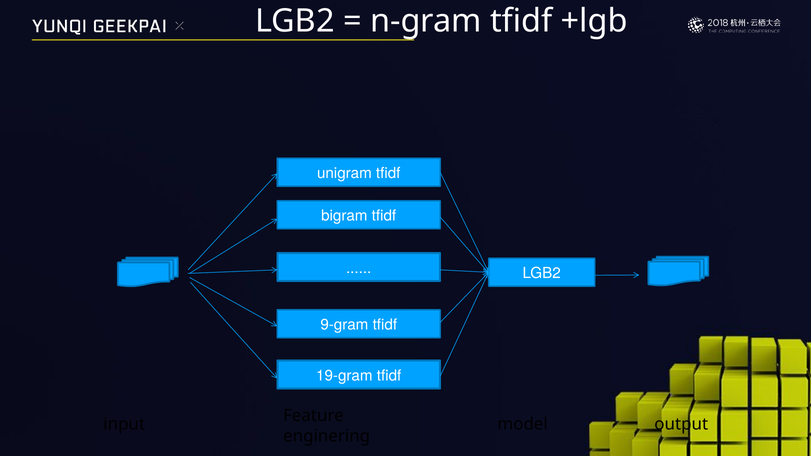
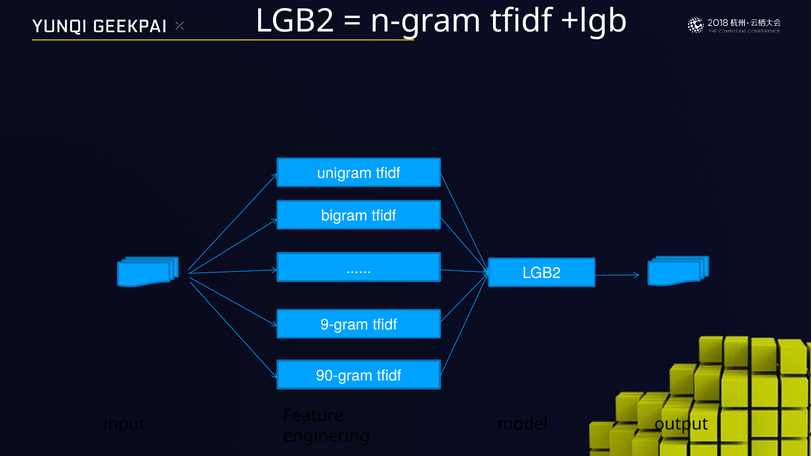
19-gram: 19-gram -> 90-gram
